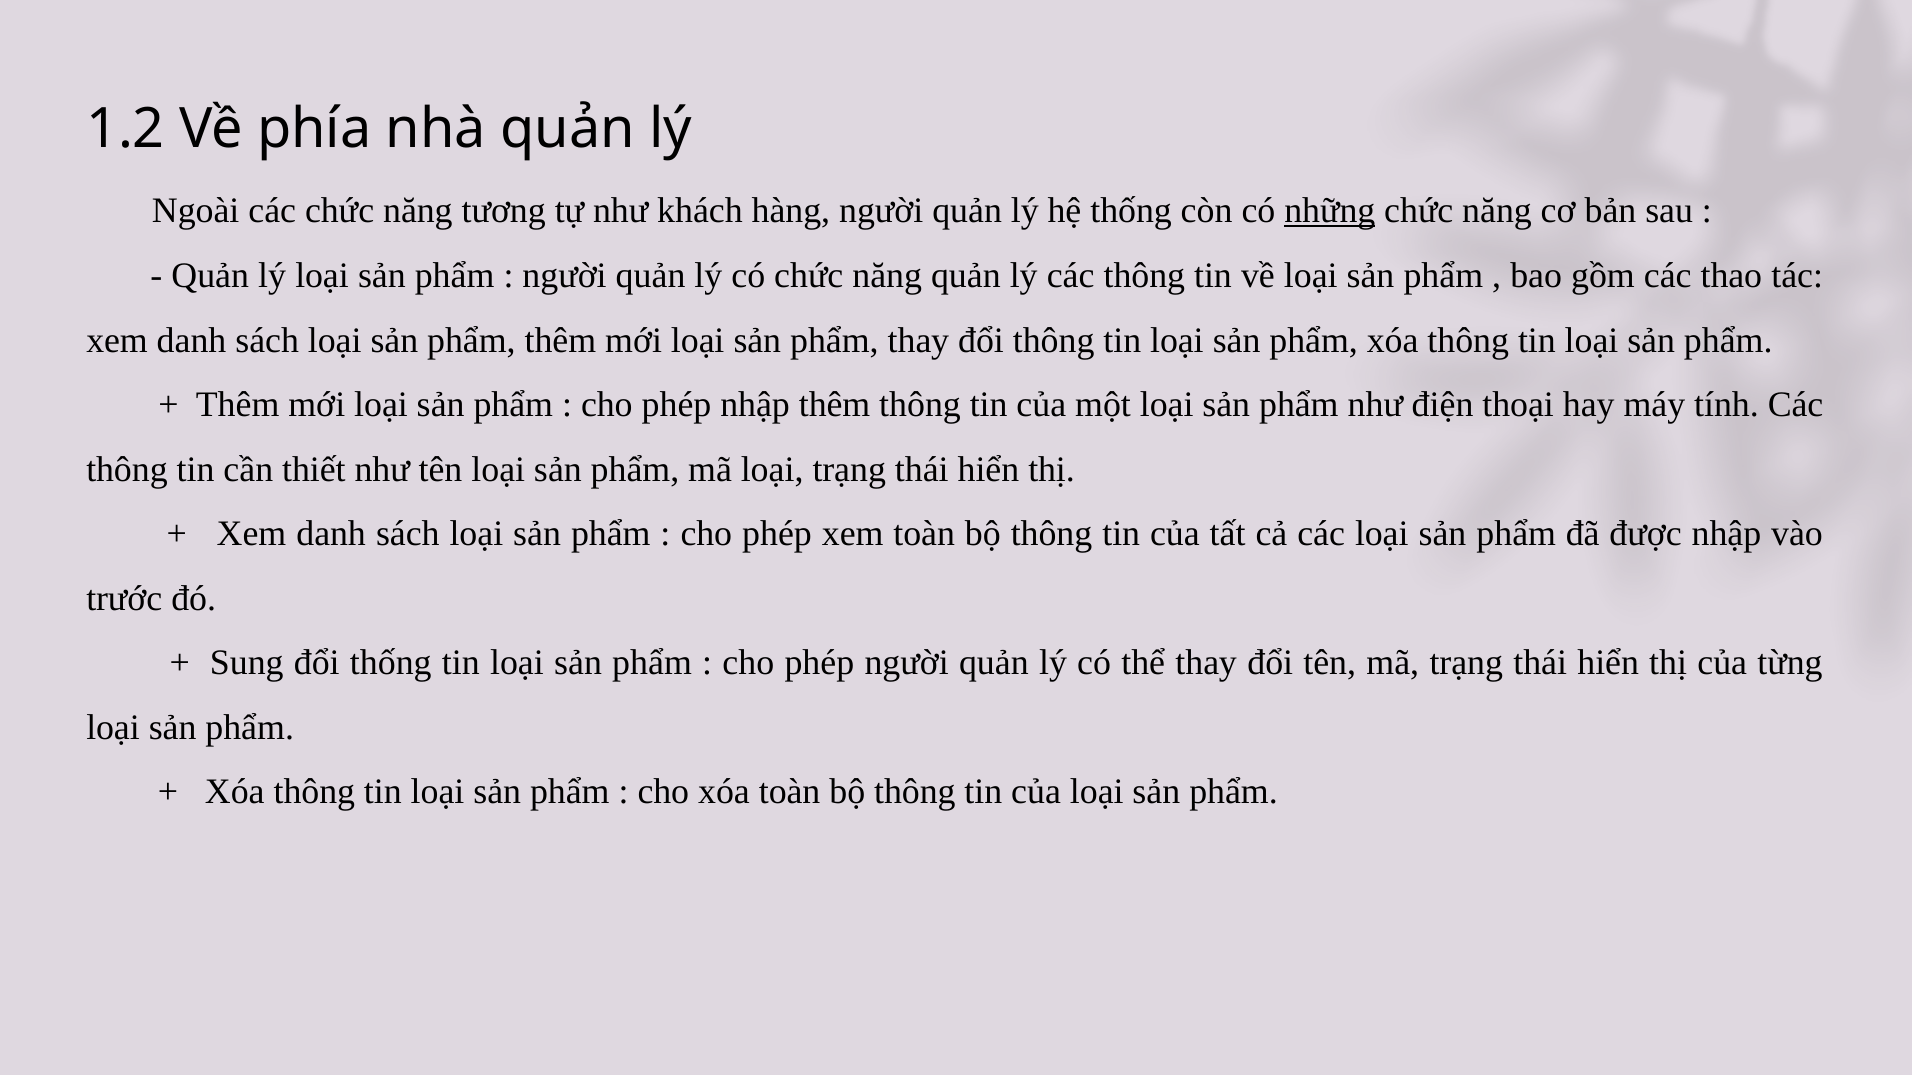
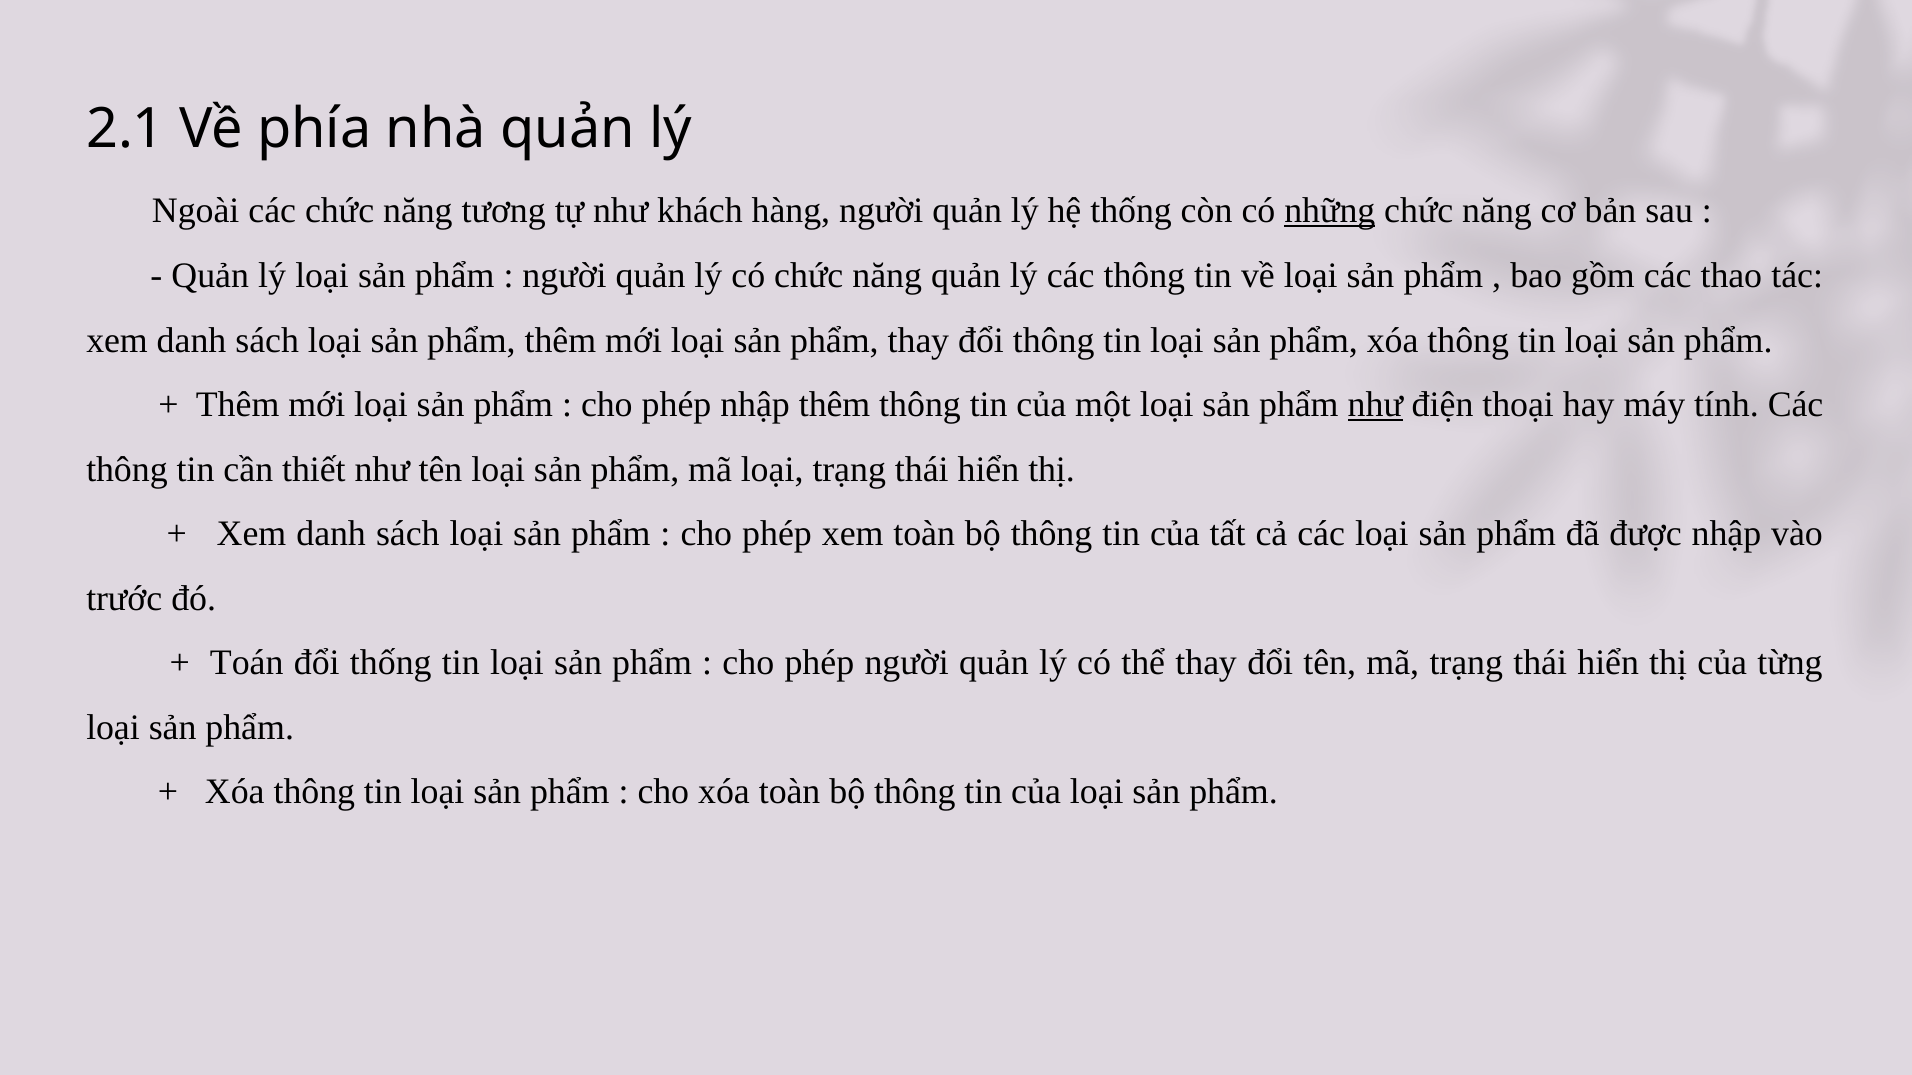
1.2: 1.2 -> 2.1
như at (1375, 405) underline: none -> present
Sung: Sung -> Toán
